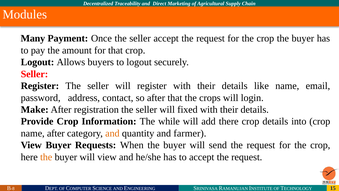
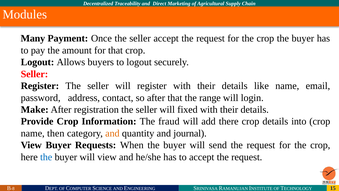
crops: crops -> range
while: while -> fraud
name after: after -> then
farmer: farmer -> journal
the at (46, 157) colour: orange -> blue
